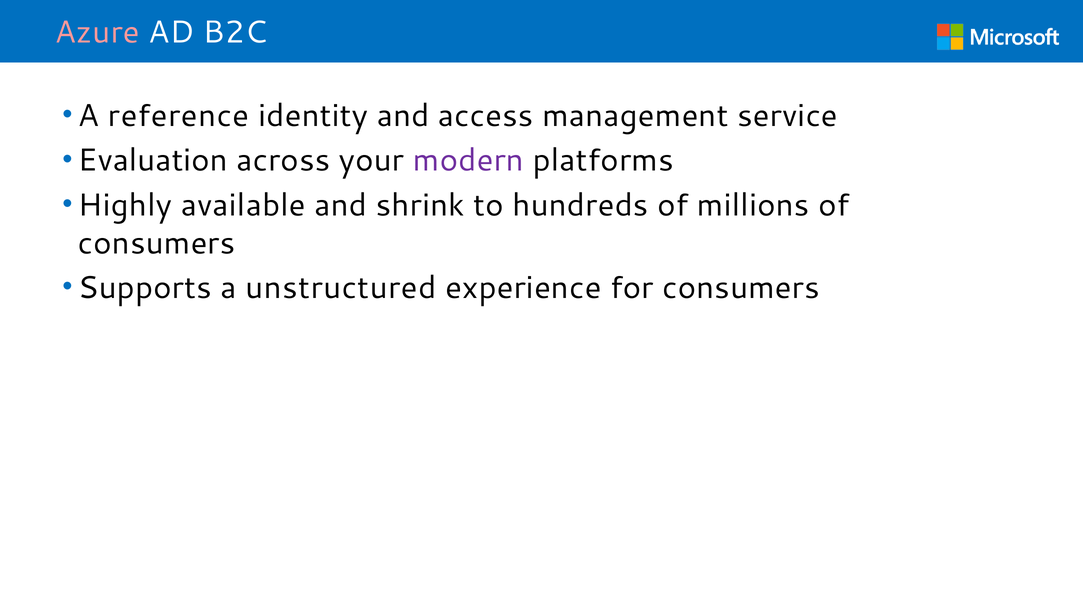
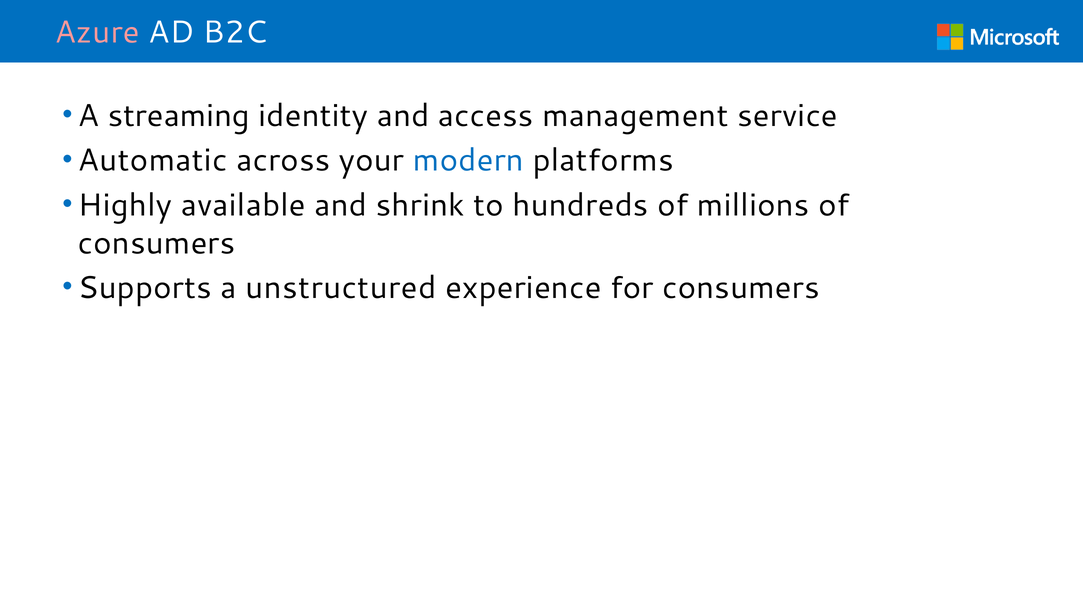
reference: reference -> streaming
Evaluation: Evaluation -> Automatic
modern colour: purple -> blue
